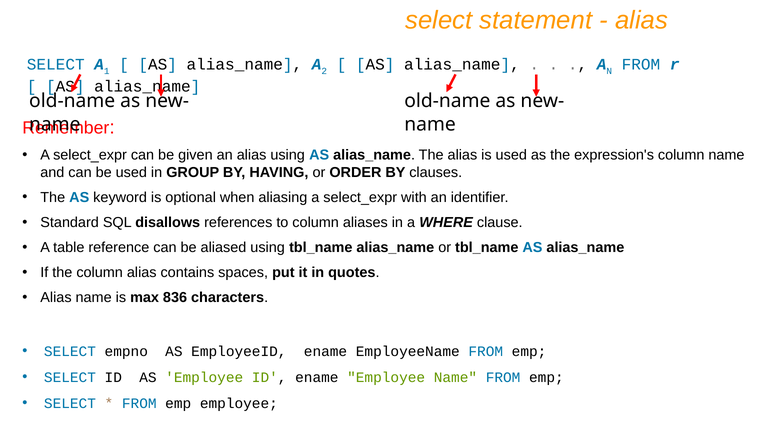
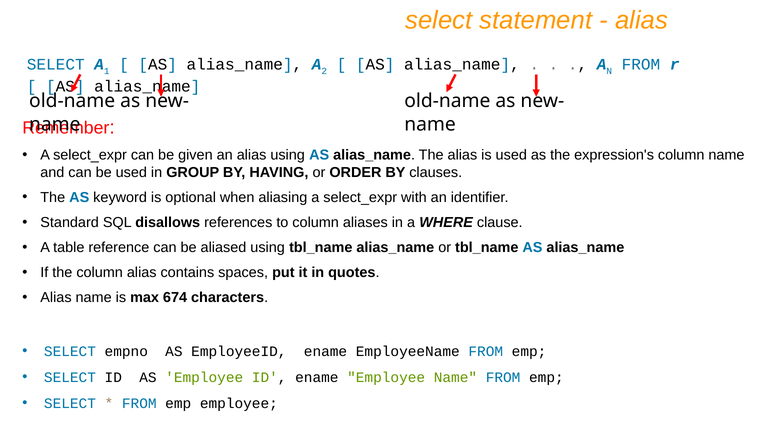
836: 836 -> 674
